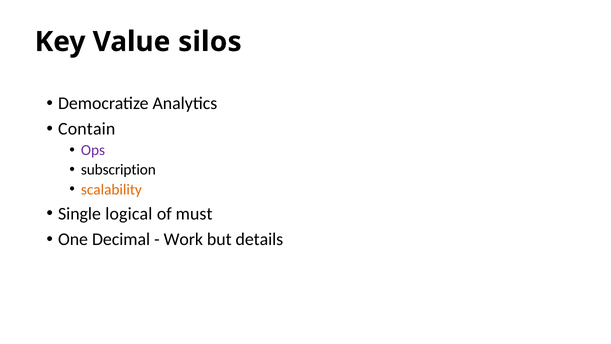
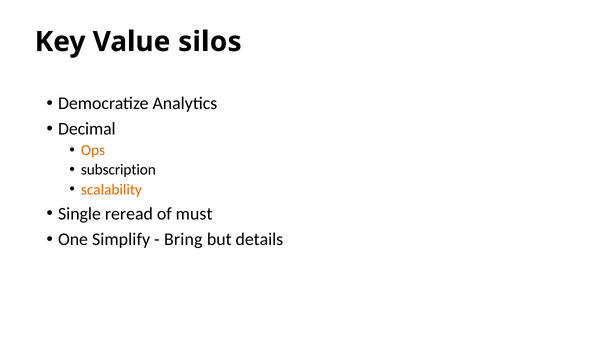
Contain: Contain -> Decimal
Ops colour: purple -> orange
logical: logical -> reread
Decimal: Decimal -> Simplify
Work: Work -> Bring
